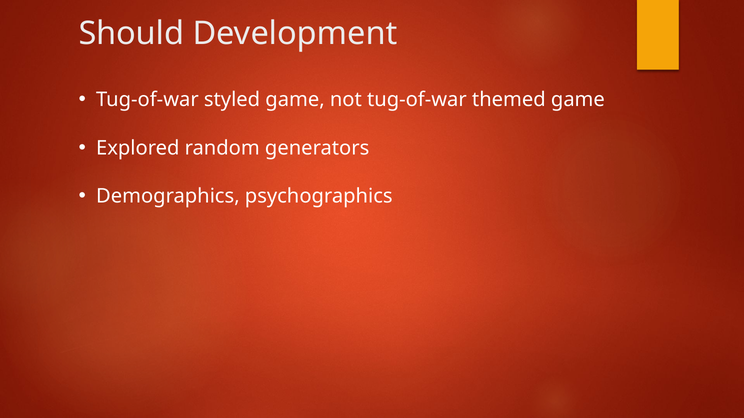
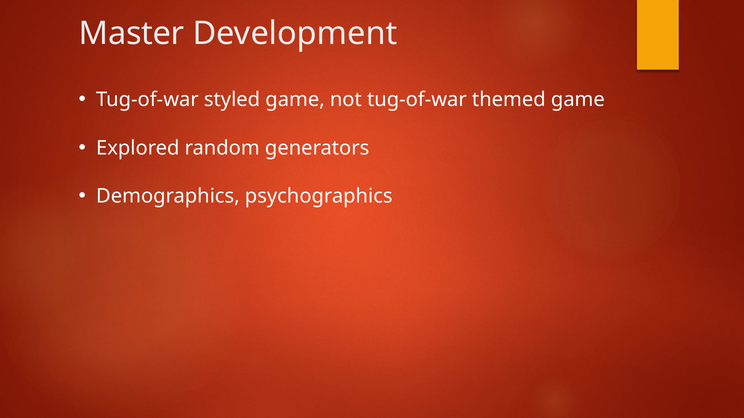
Should: Should -> Master
